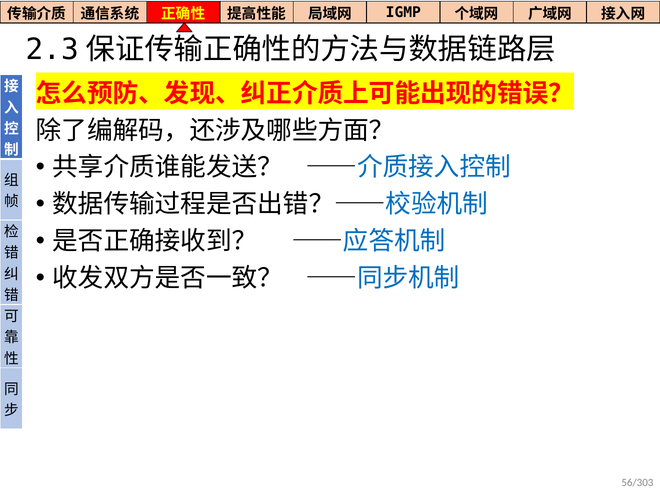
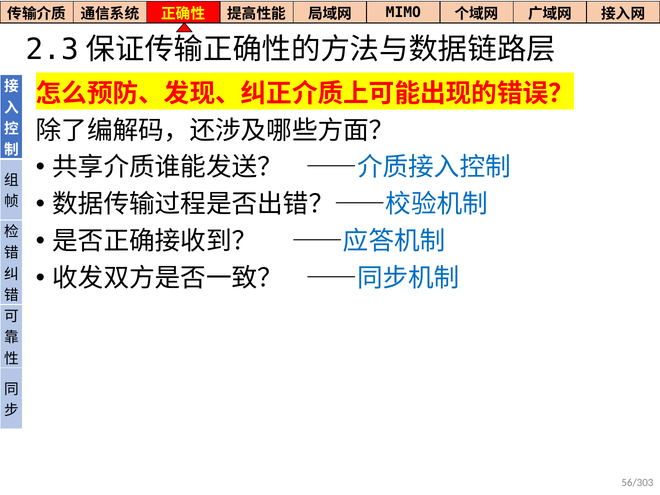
IGMP: IGMP -> MIMO
